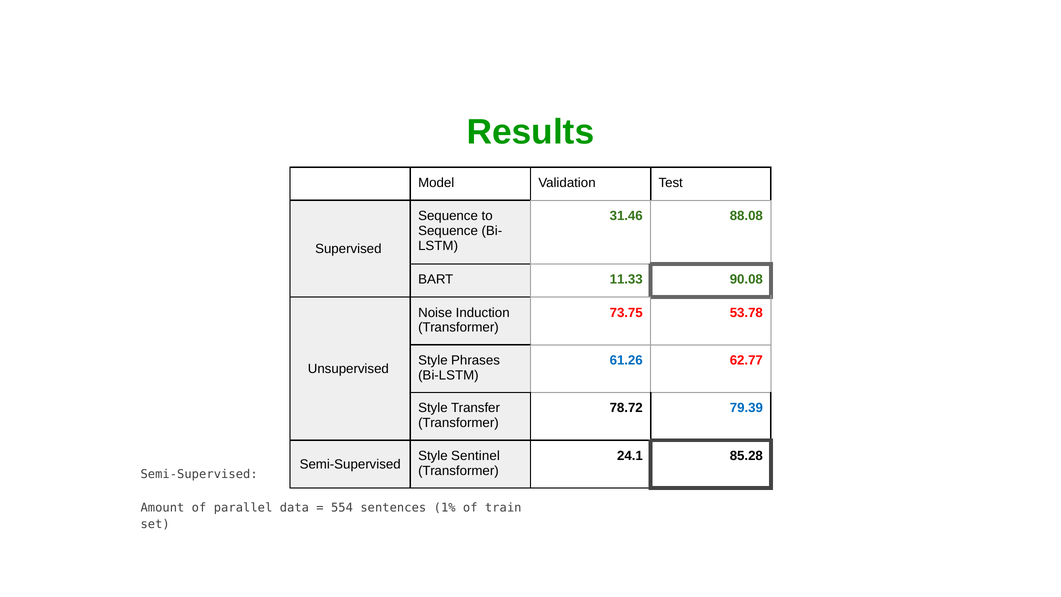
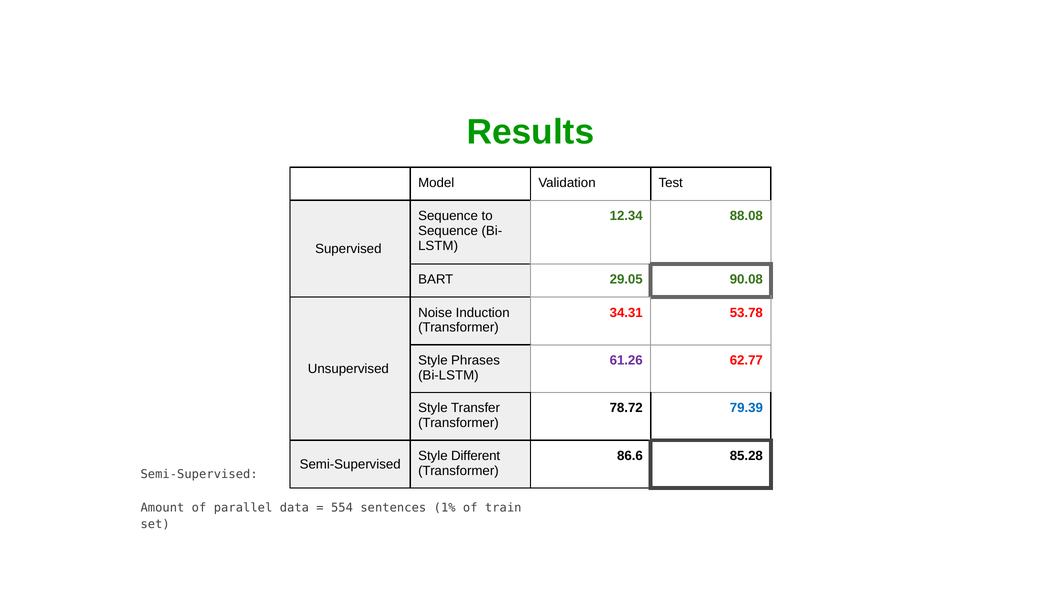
31.46: 31.46 -> 12.34
11.33: 11.33 -> 29.05
73.75: 73.75 -> 34.31
61.26 colour: blue -> purple
Sentinel: Sentinel -> Different
24.1: 24.1 -> 86.6
